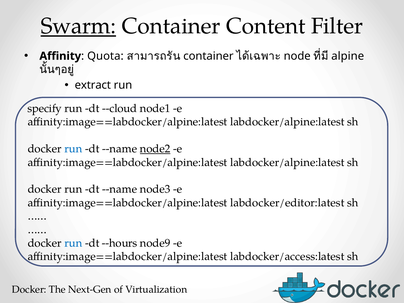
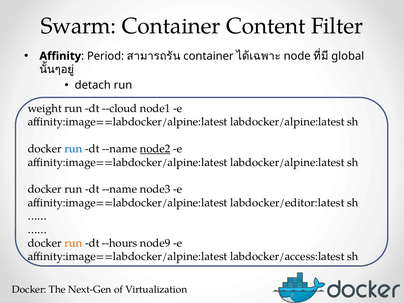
Swarm underline: present -> none
Quota: Quota -> Period
alpine: alpine -> global
extract: extract -> detach
specify: specify -> weight
run at (73, 243) colour: blue -> orange
